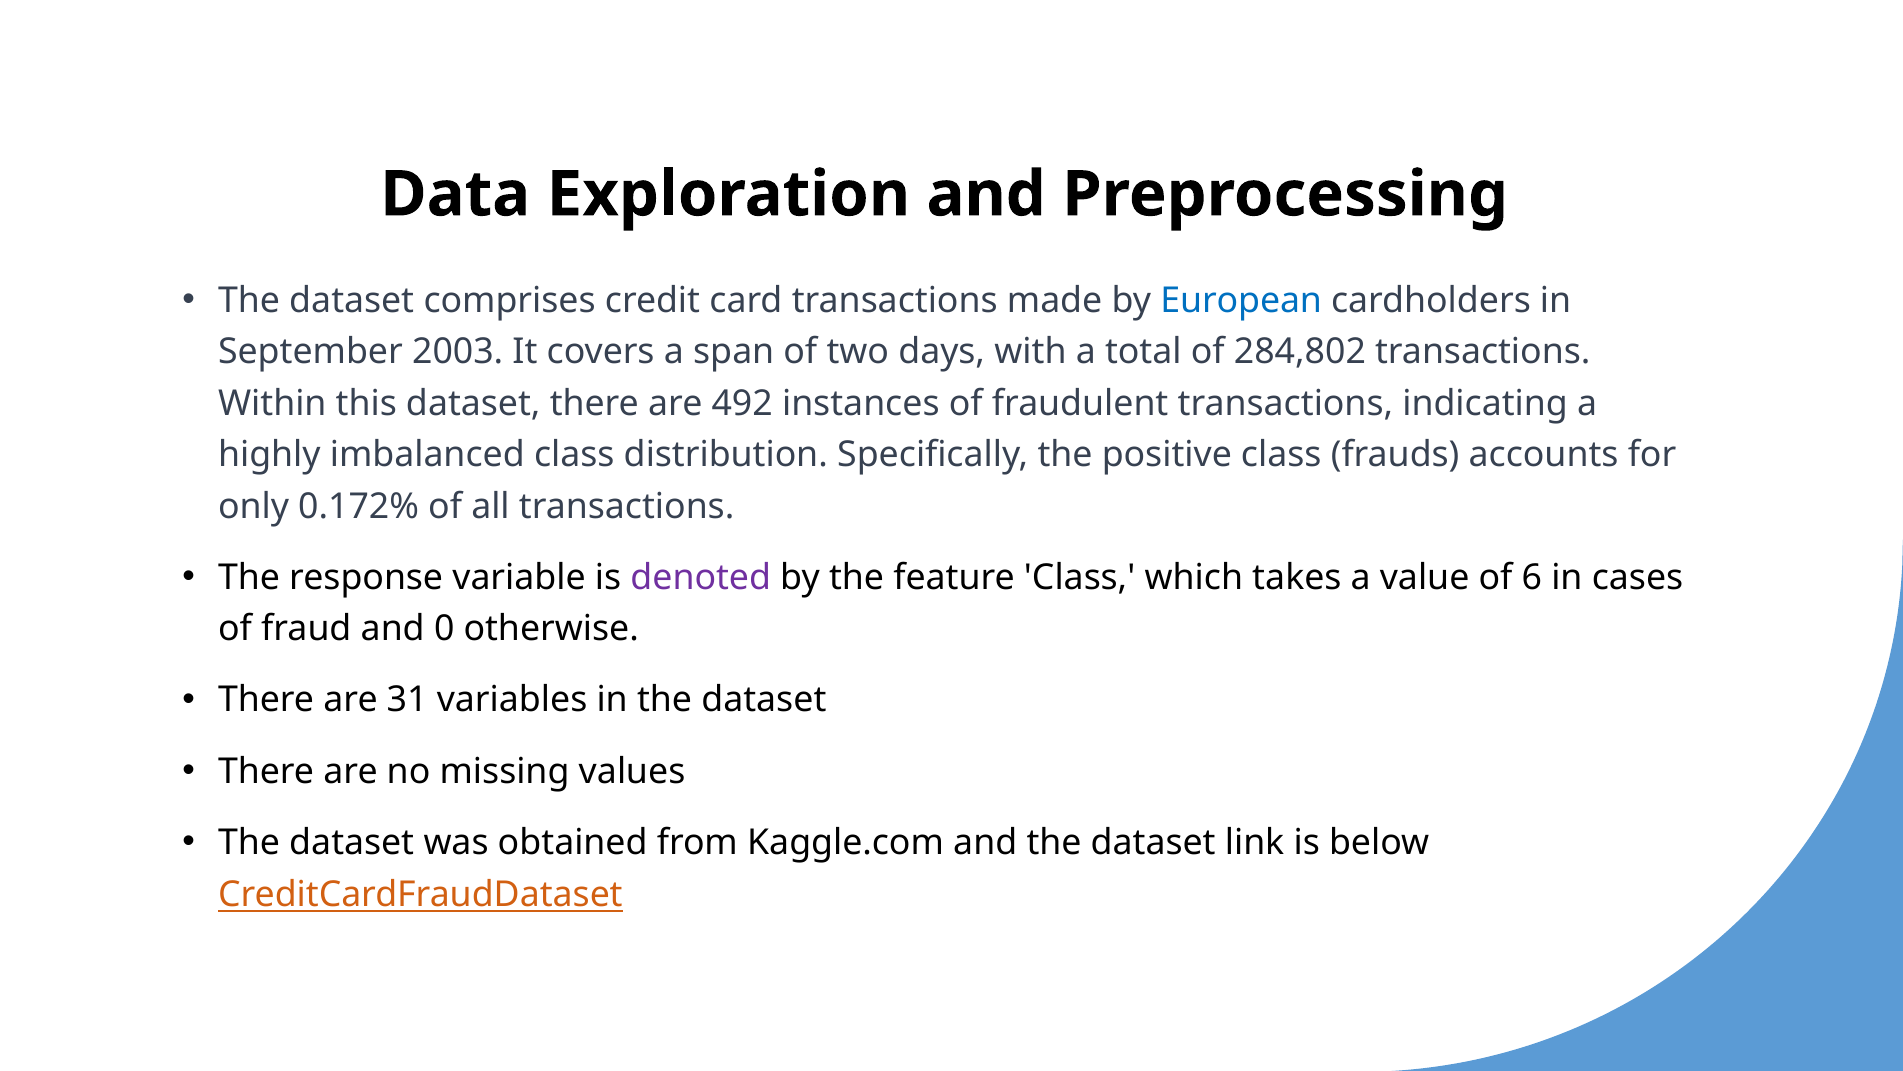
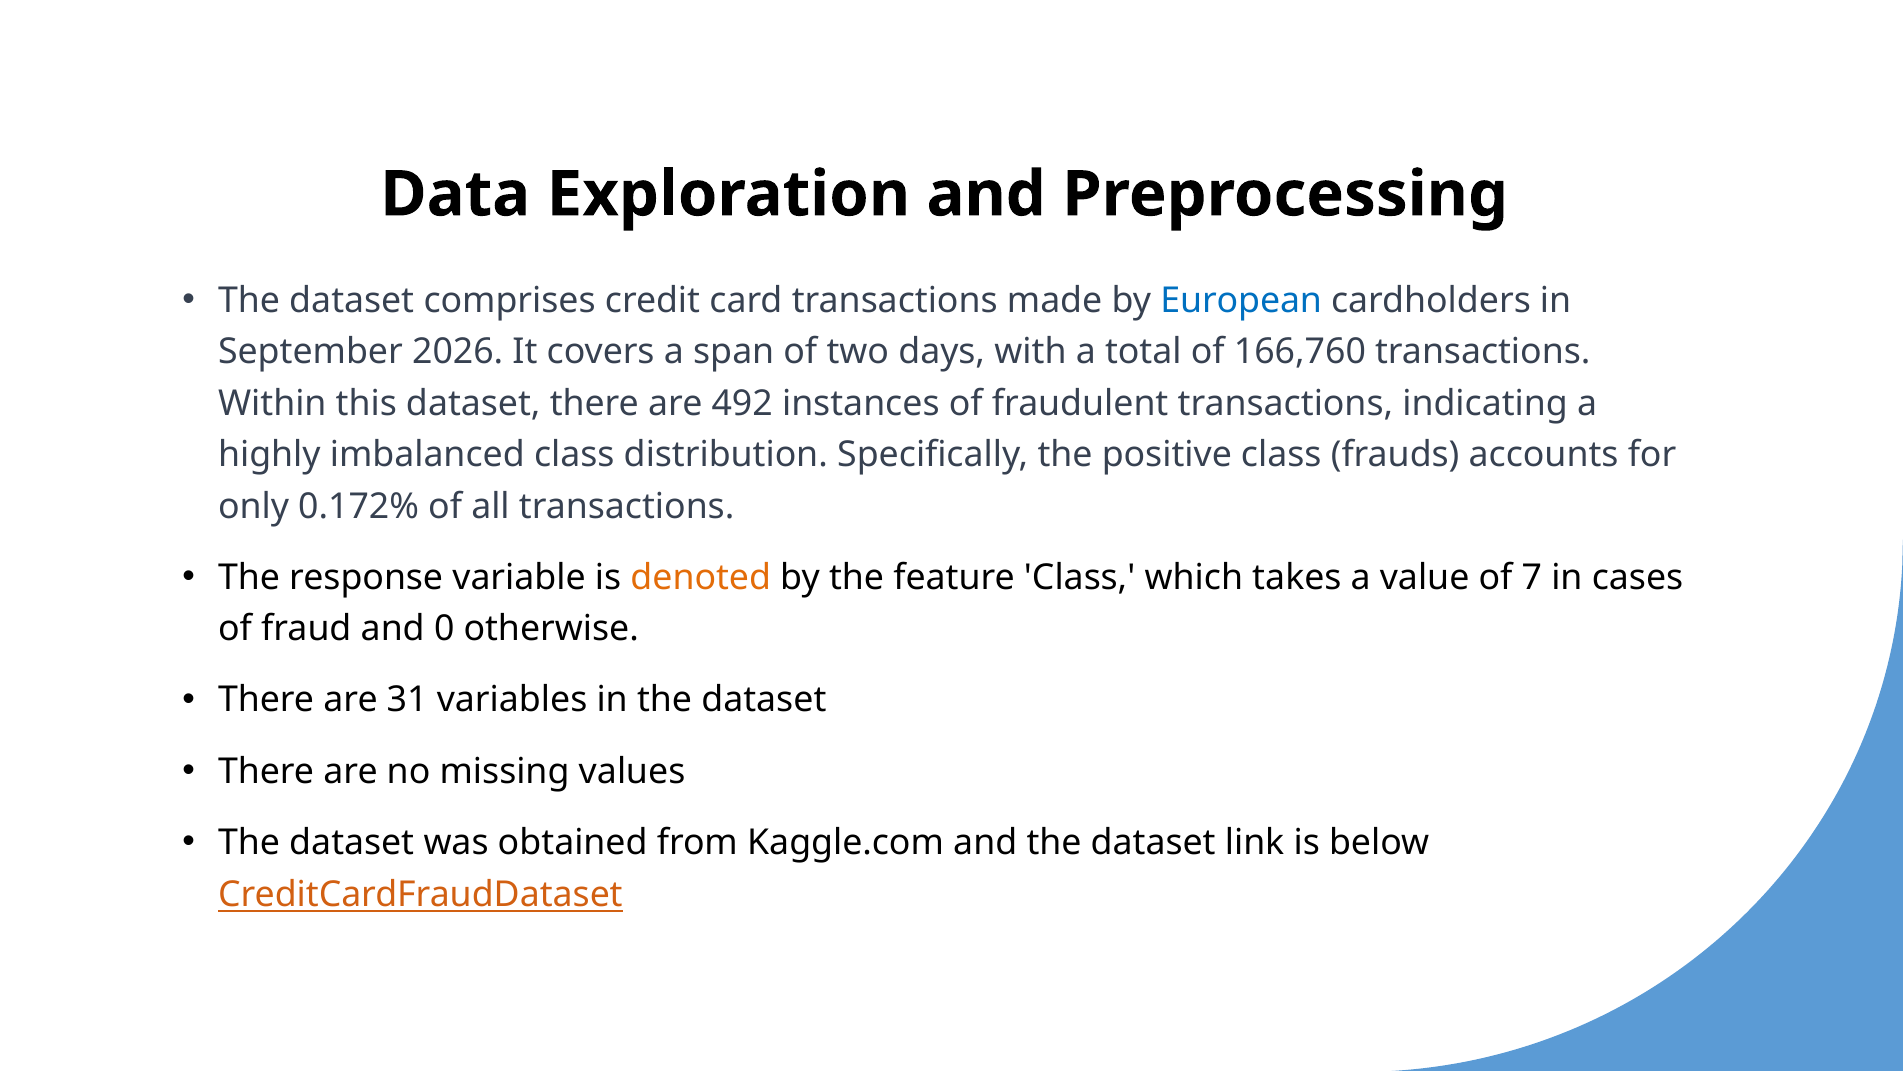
2003: 2003 -> 2026
284,802: 284,802 -> 166,760
denoted colour: purple -> orange
6: 6 -> 7
